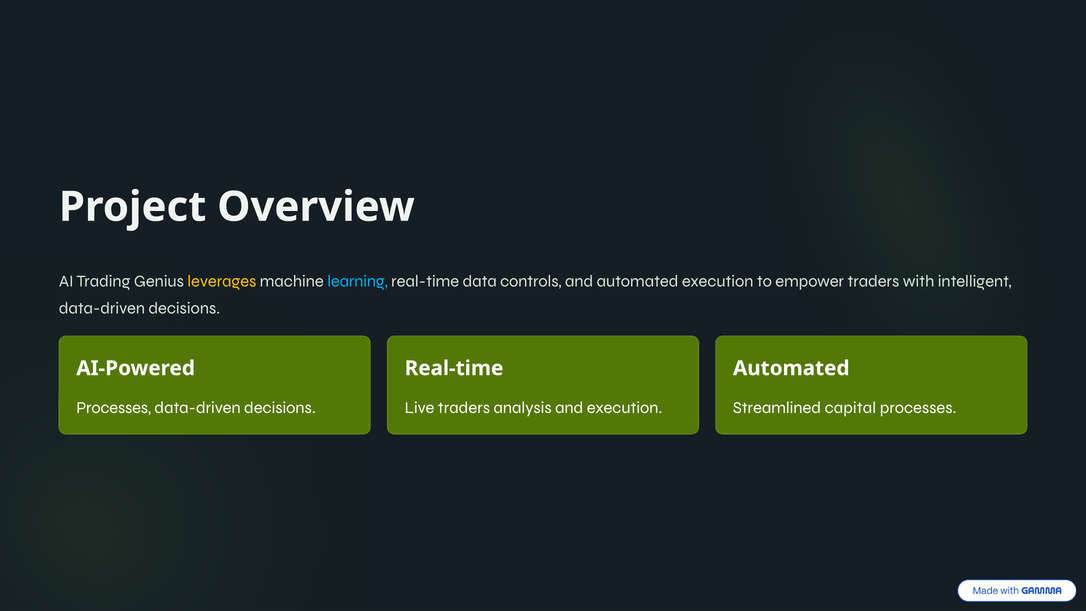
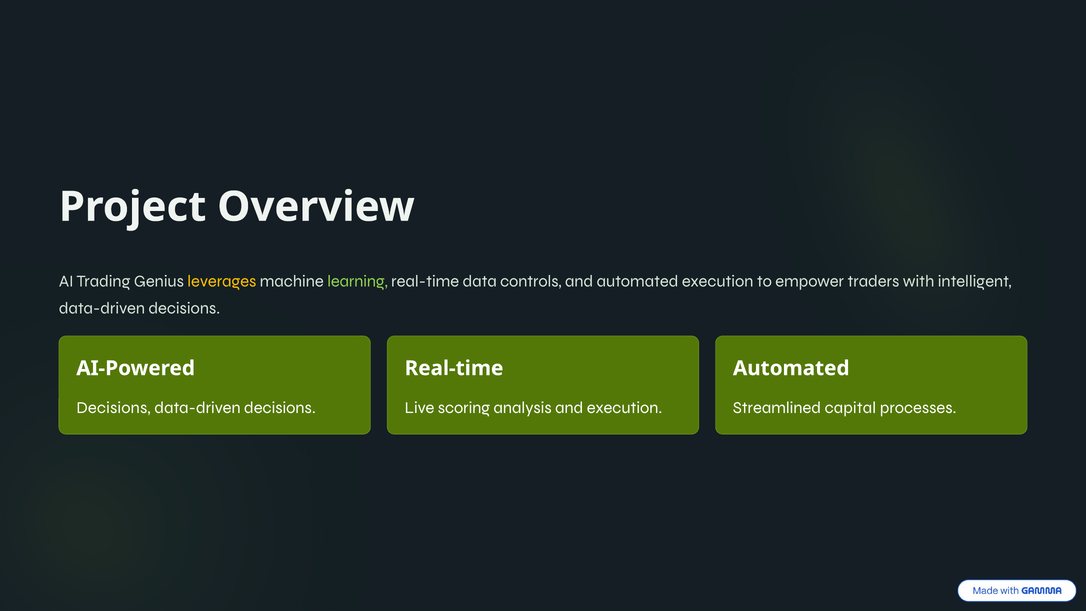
learning colour: light blue -> light green
Processes at (114, 408): Processes -> Decisions
Live traders: traders -> scoring
